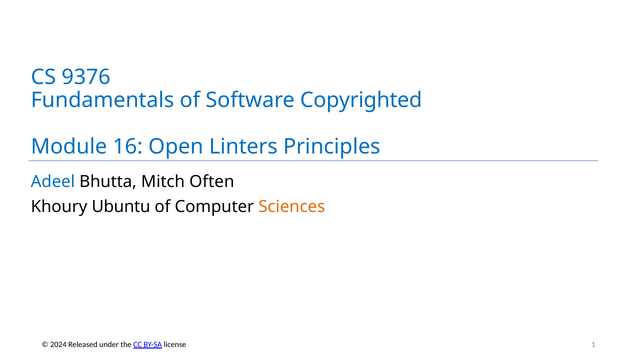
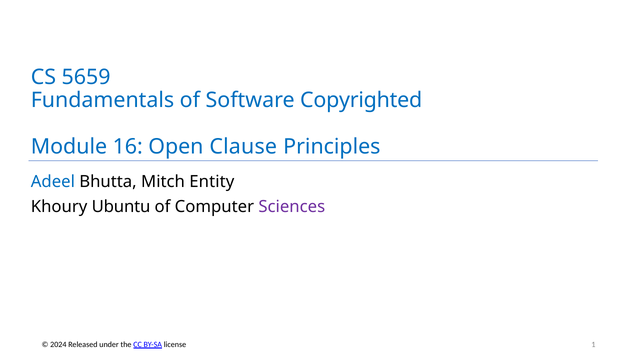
9376: 9376 -> 5659
Linters: Linters -> Clause
Often: Often -> Entity
Sciences colour: orange -> purple
